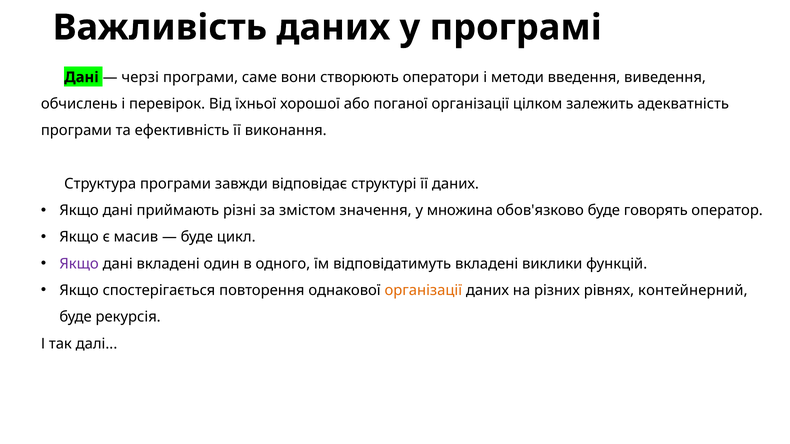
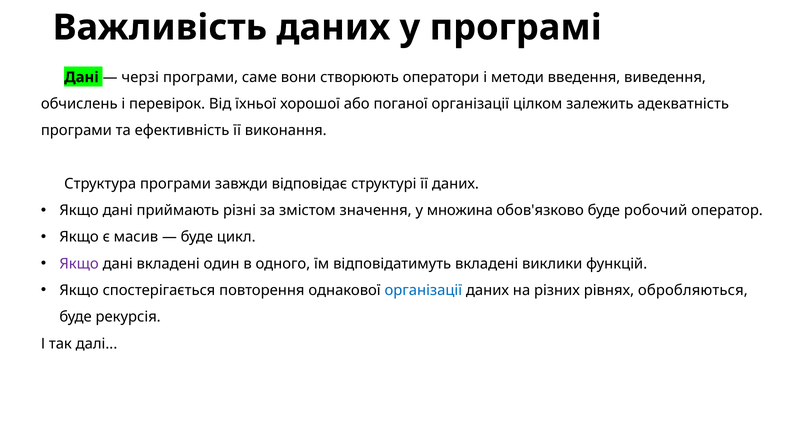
говорять: говорять -> робочий
організації at (423, 291) colour: orange -> blue
контейнерний: контейнерний -> обробляються
